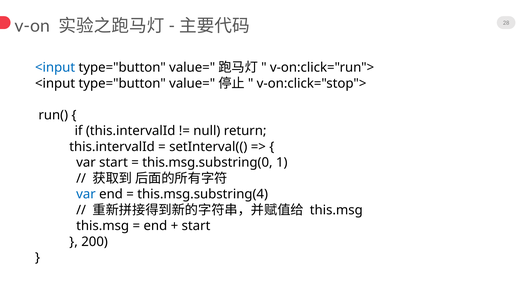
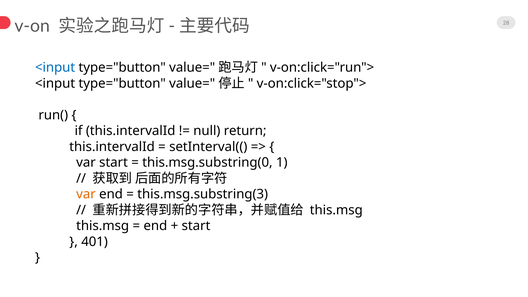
var at (86, 194) colour: blue -> orange
this.msg.substring(4: this.msg.substring(4 -> this.msg.substring(3
200: 200 -> 401
